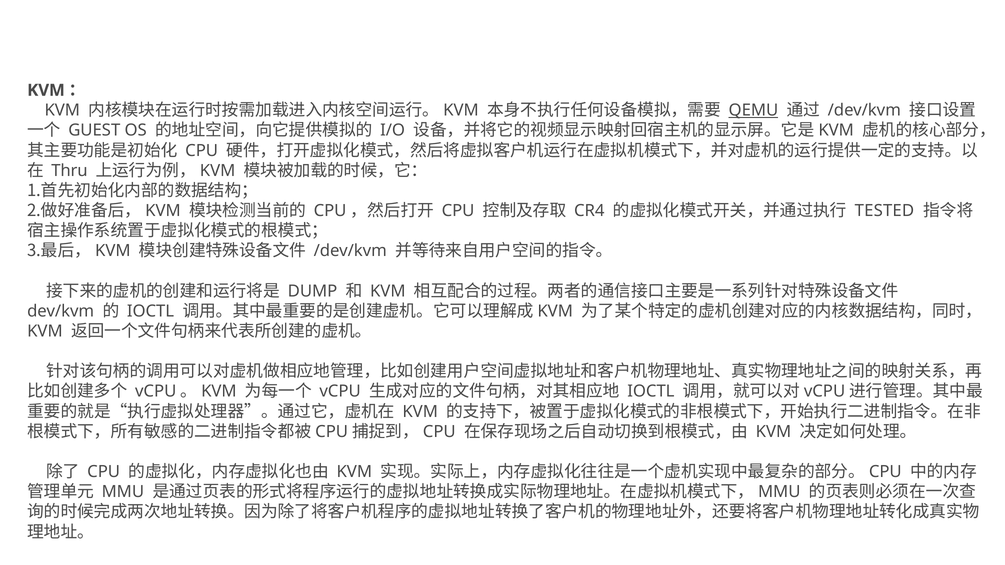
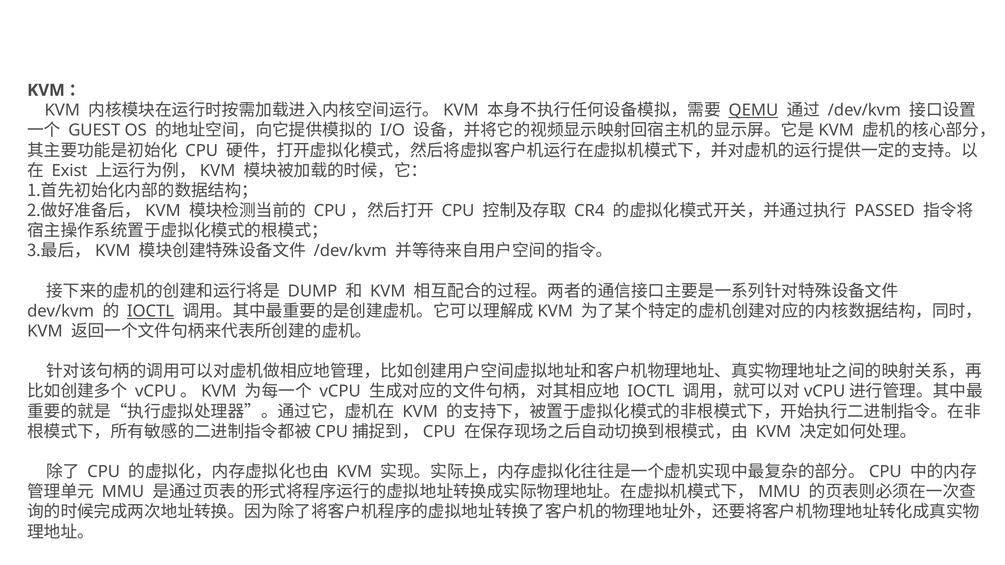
Thru: Thru -> Exist
TESTED: TESTED -> PASSED
IOCTL at (151, 311) underline: none -> present
